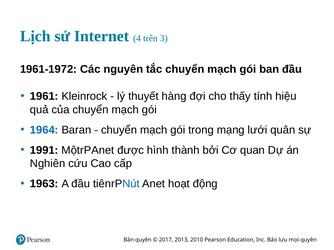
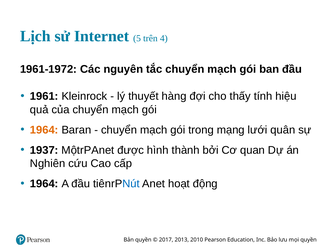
4: 4 -> 5
3: 3 -> 4
1964 at (44, 130) colour: blue -> orange
1991: 1991 -> 1937
1963 at (44, 184): 1963 -> 1964
